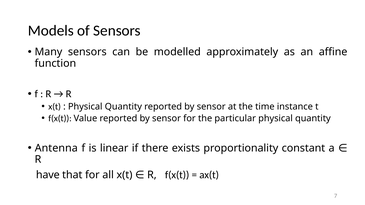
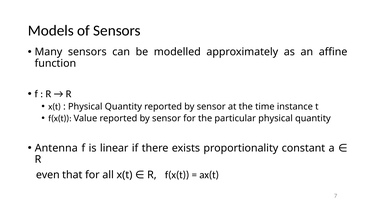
have: have -> even
